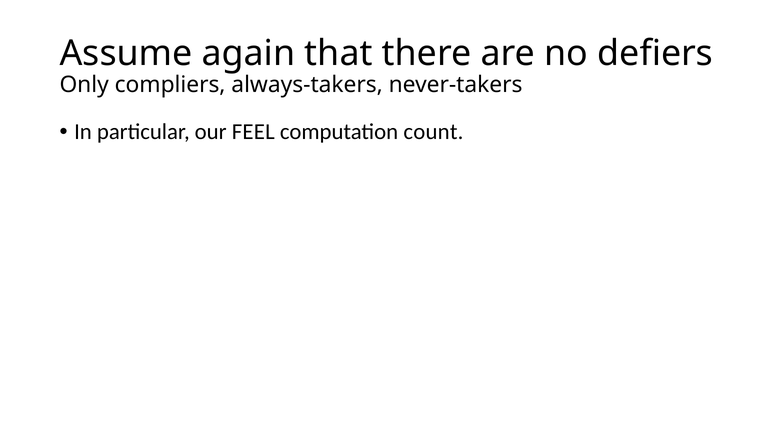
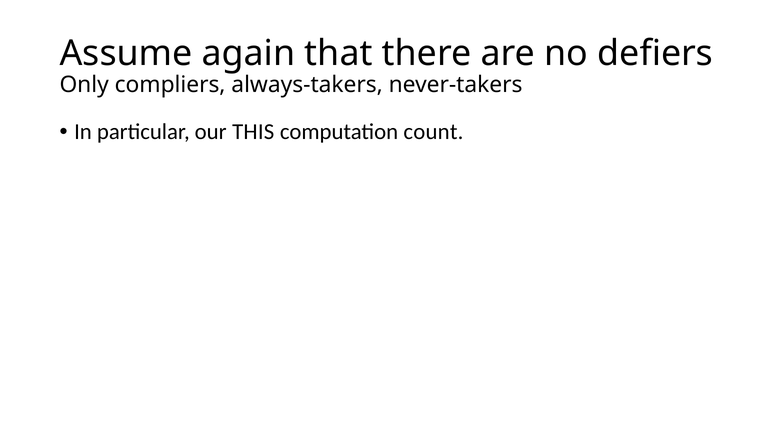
FEEL: FEEL -> THIS
